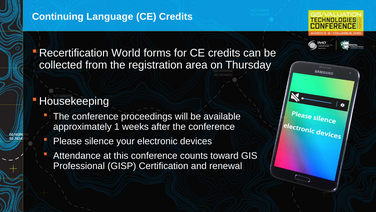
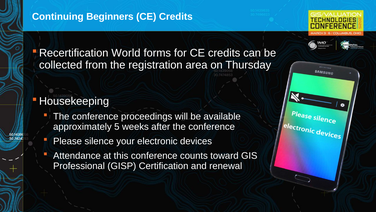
Language: Language -> Beginners
1: 1 -> 5
